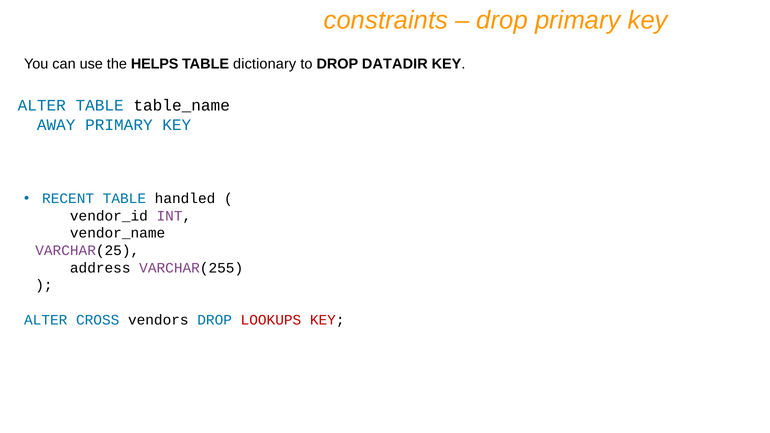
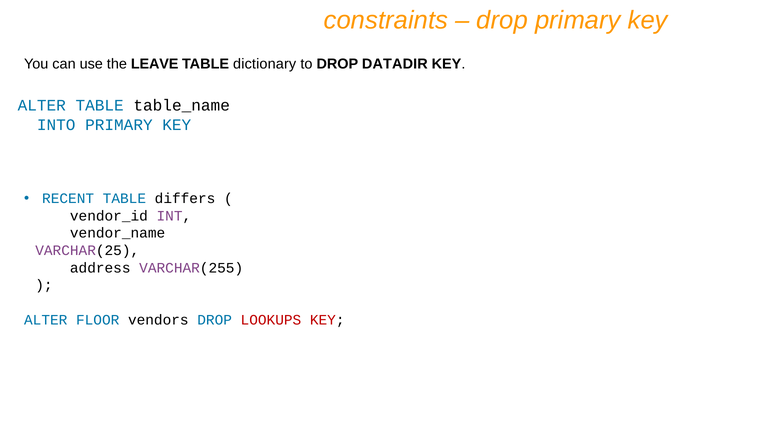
HELPS: HELPS -> LEAVE
AWAY: AWAY -> INTO
handled: handled -> differs
CROSS: CROSS -> FLOOR
